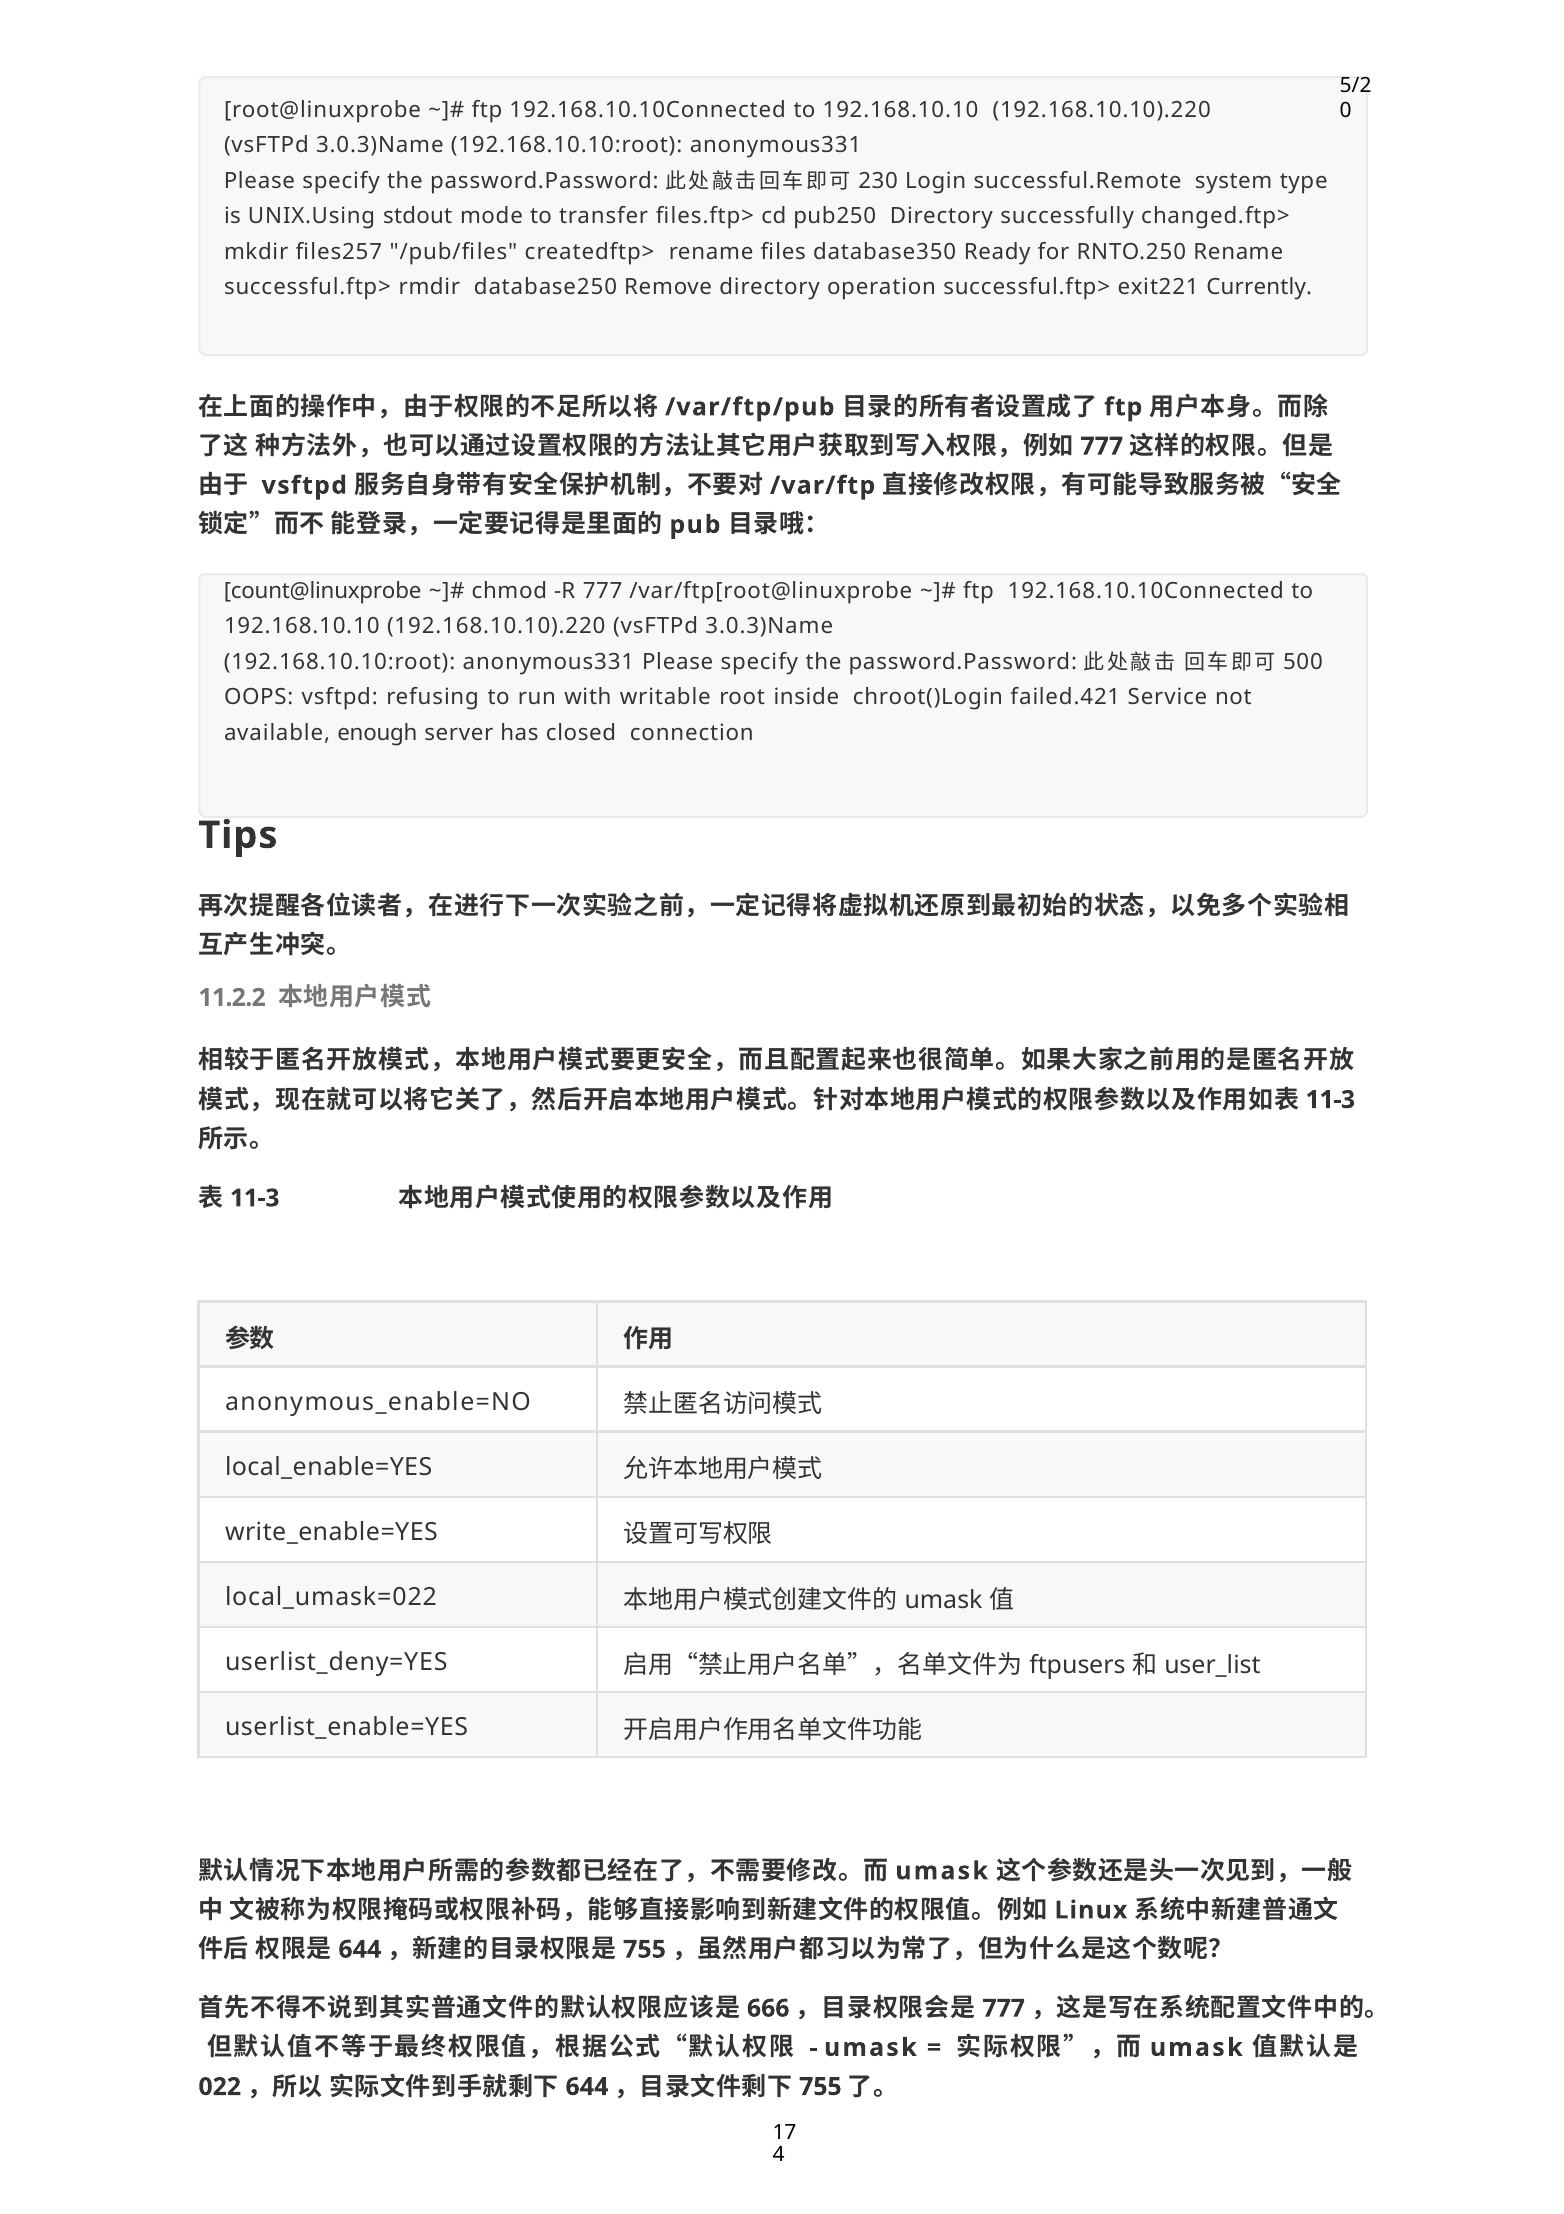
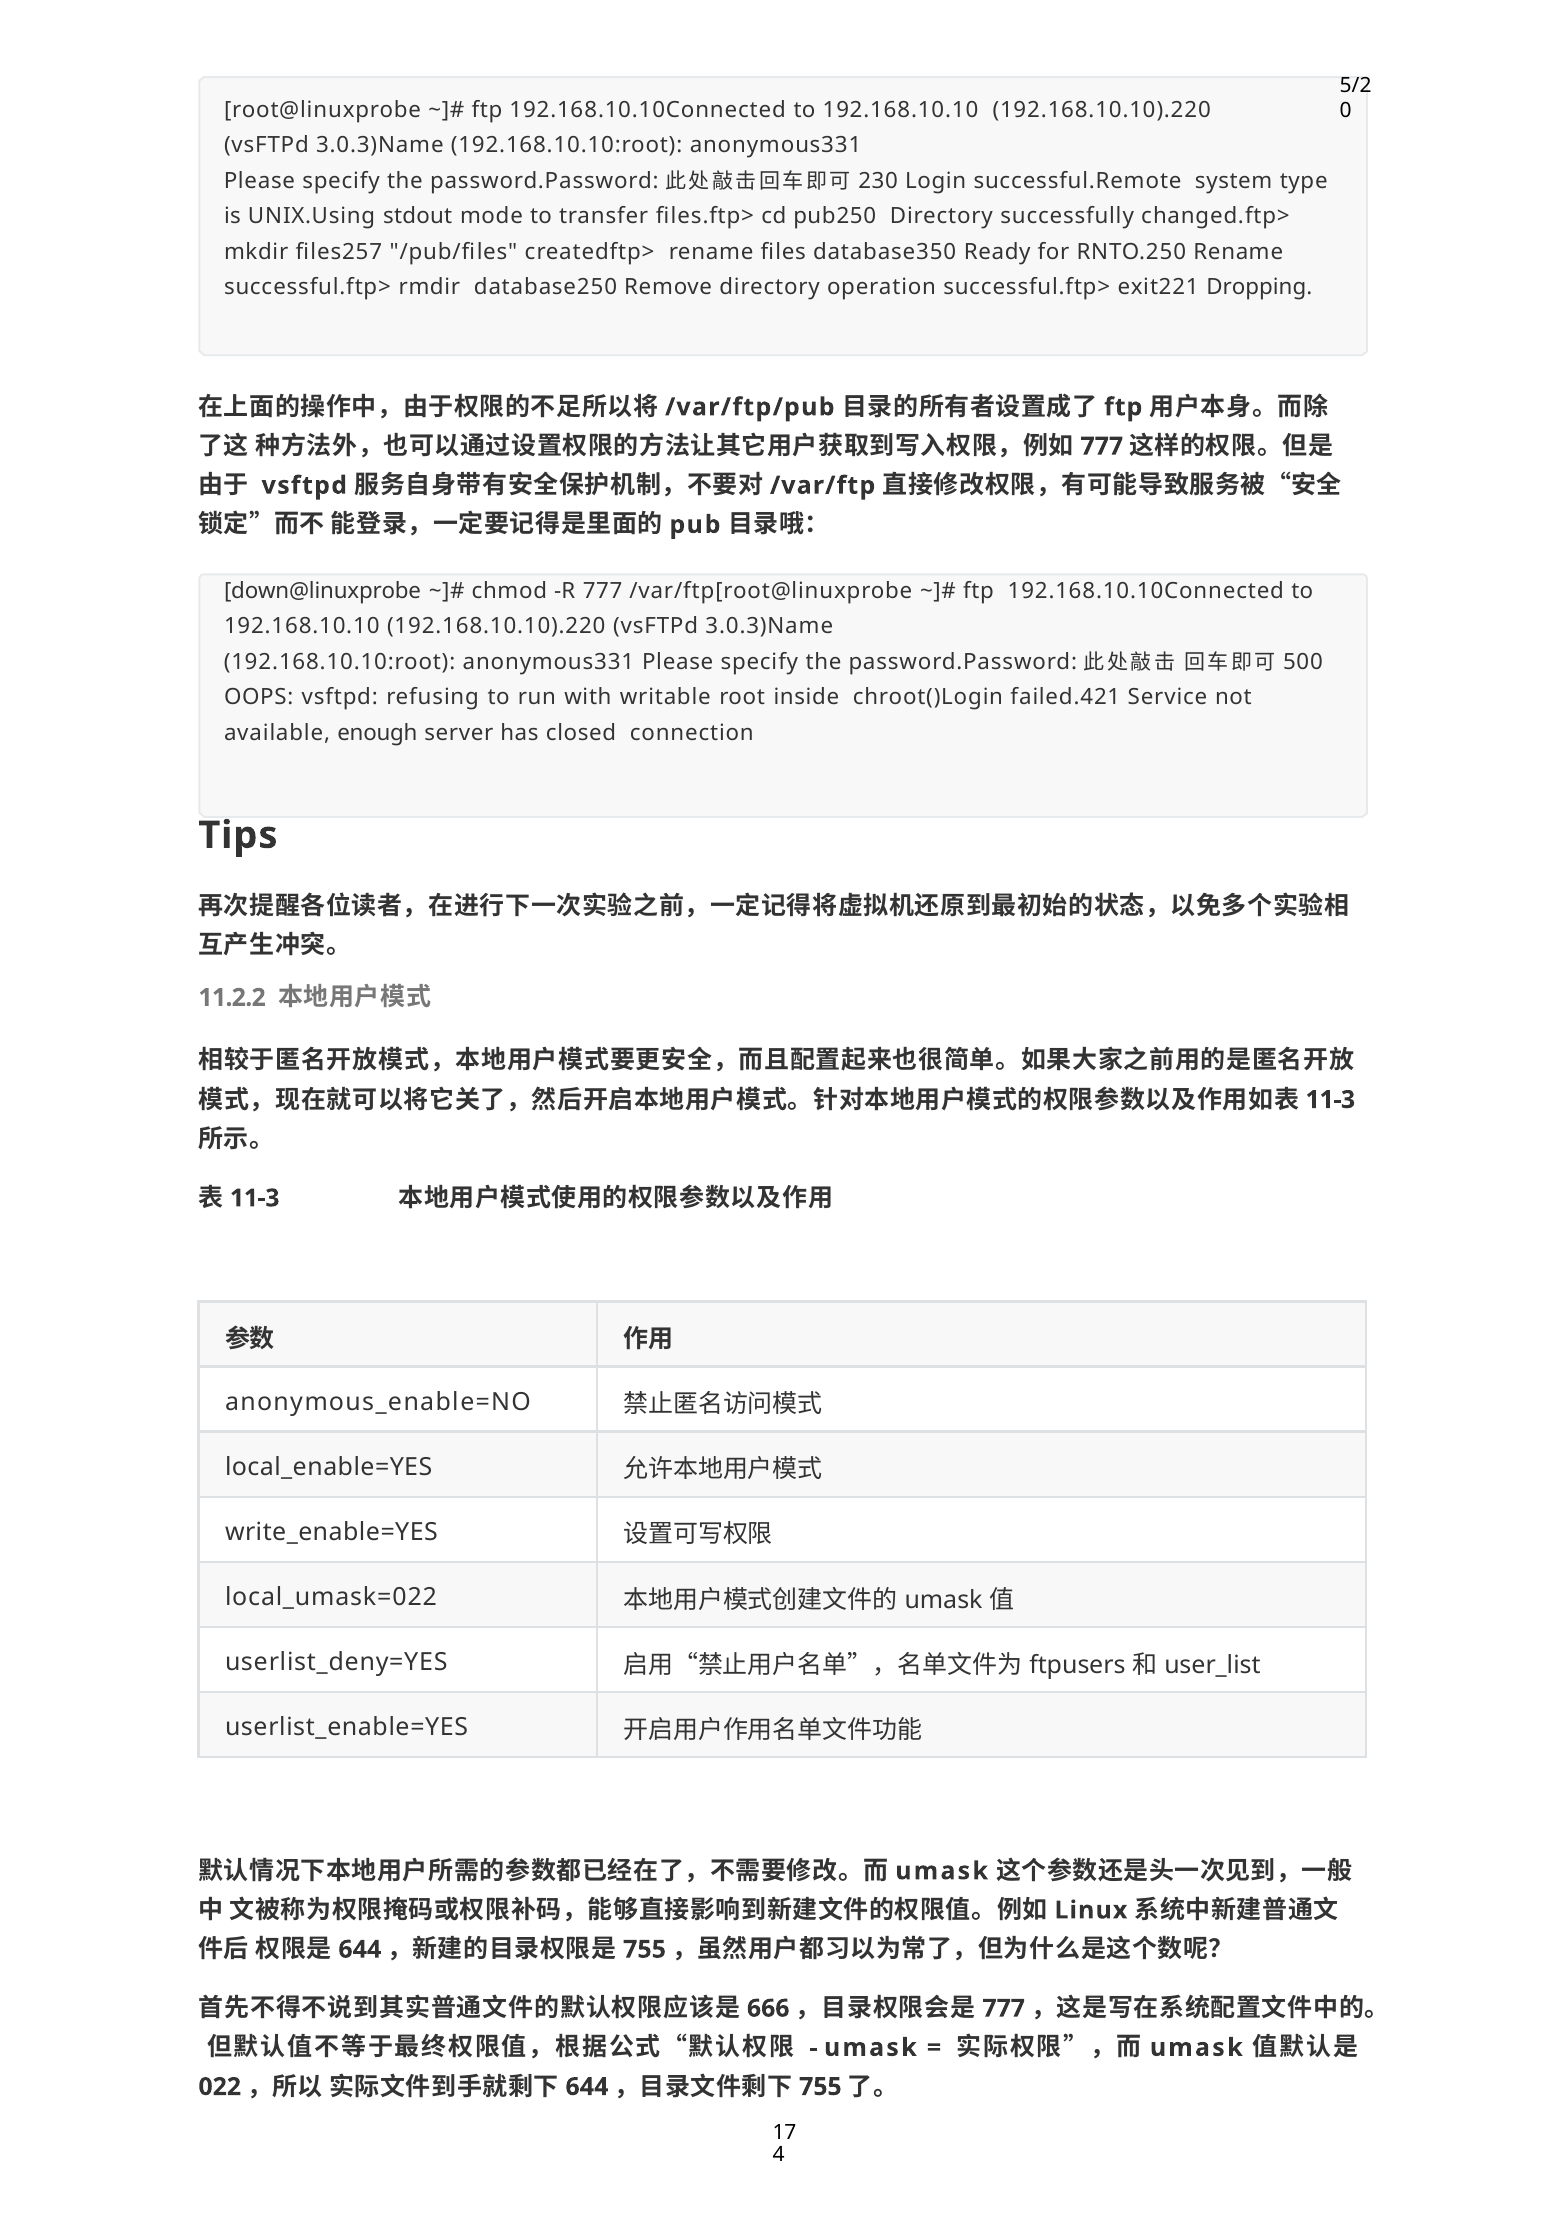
Currently: Currently -> Dropping
count@linuxprobe: count@linuxprobe -> down@linuxprobe
